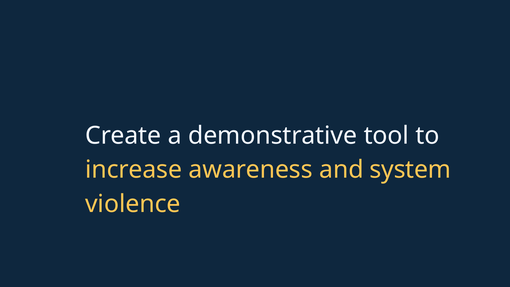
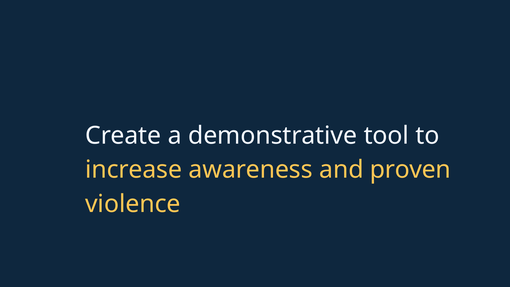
system: system -> proven
